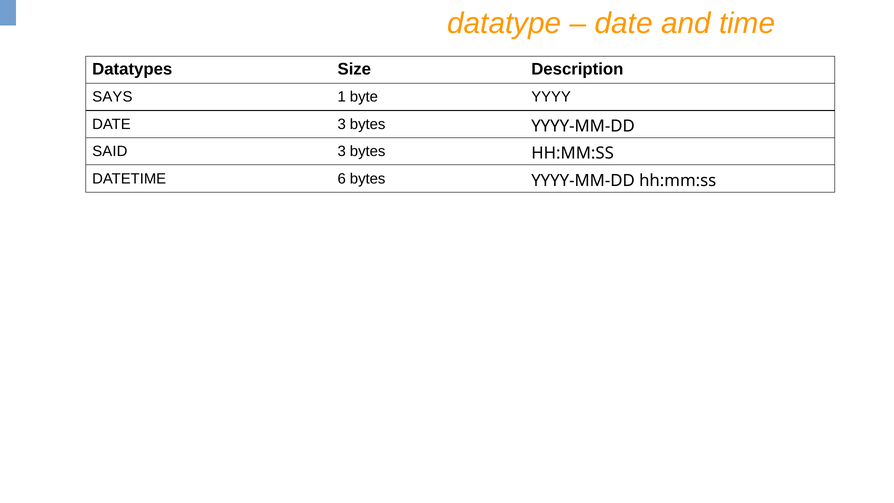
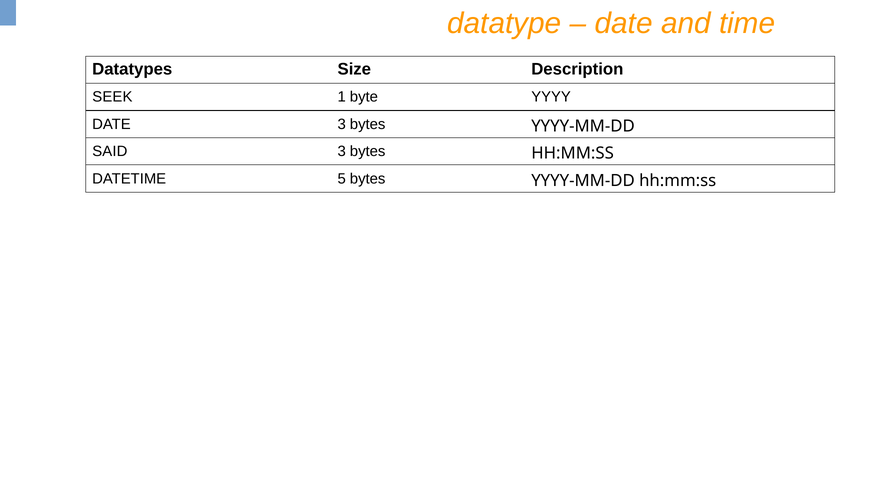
SAYS: SAYS -> SEEK
6: 6 -> 5
